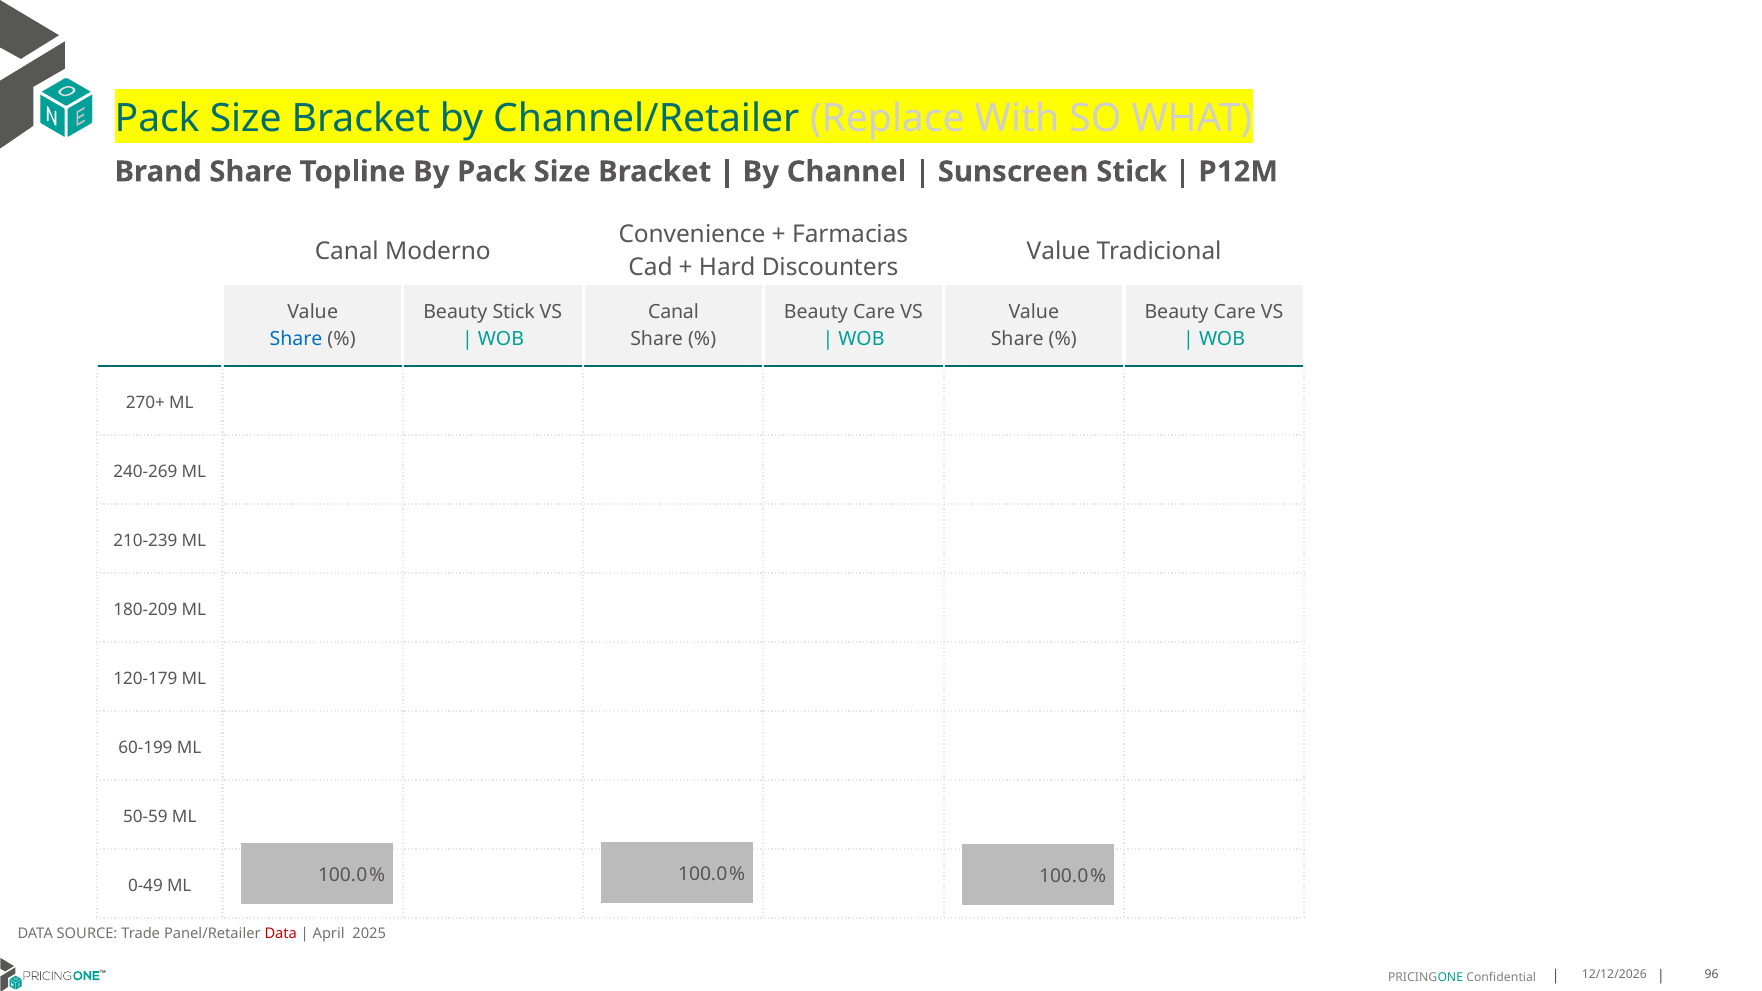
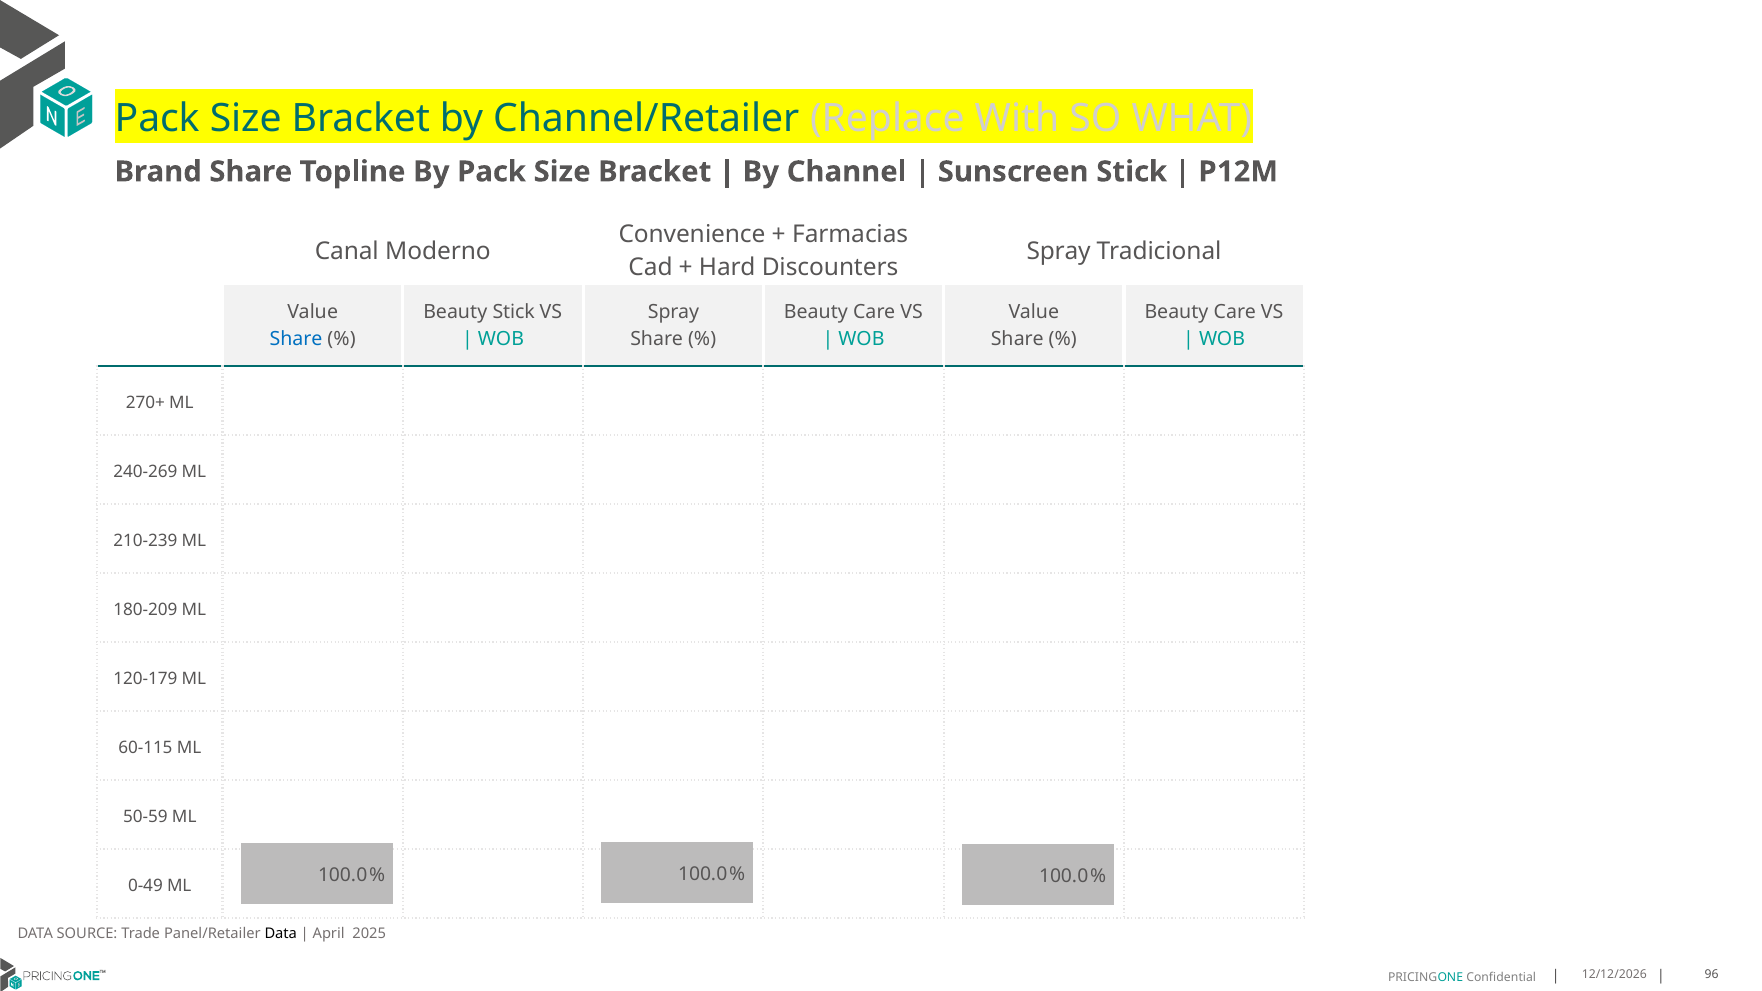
Value at (1058, 251): Value -> Spray
Canal at (673, 312): Canal -> Spray
60-199: 60-199 -> 60-115
Data at (281, 934) colour: red -> black
